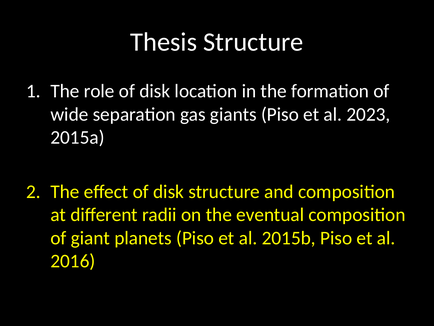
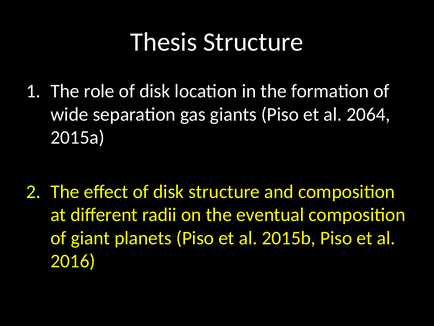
2023: 2023 -> 2064
